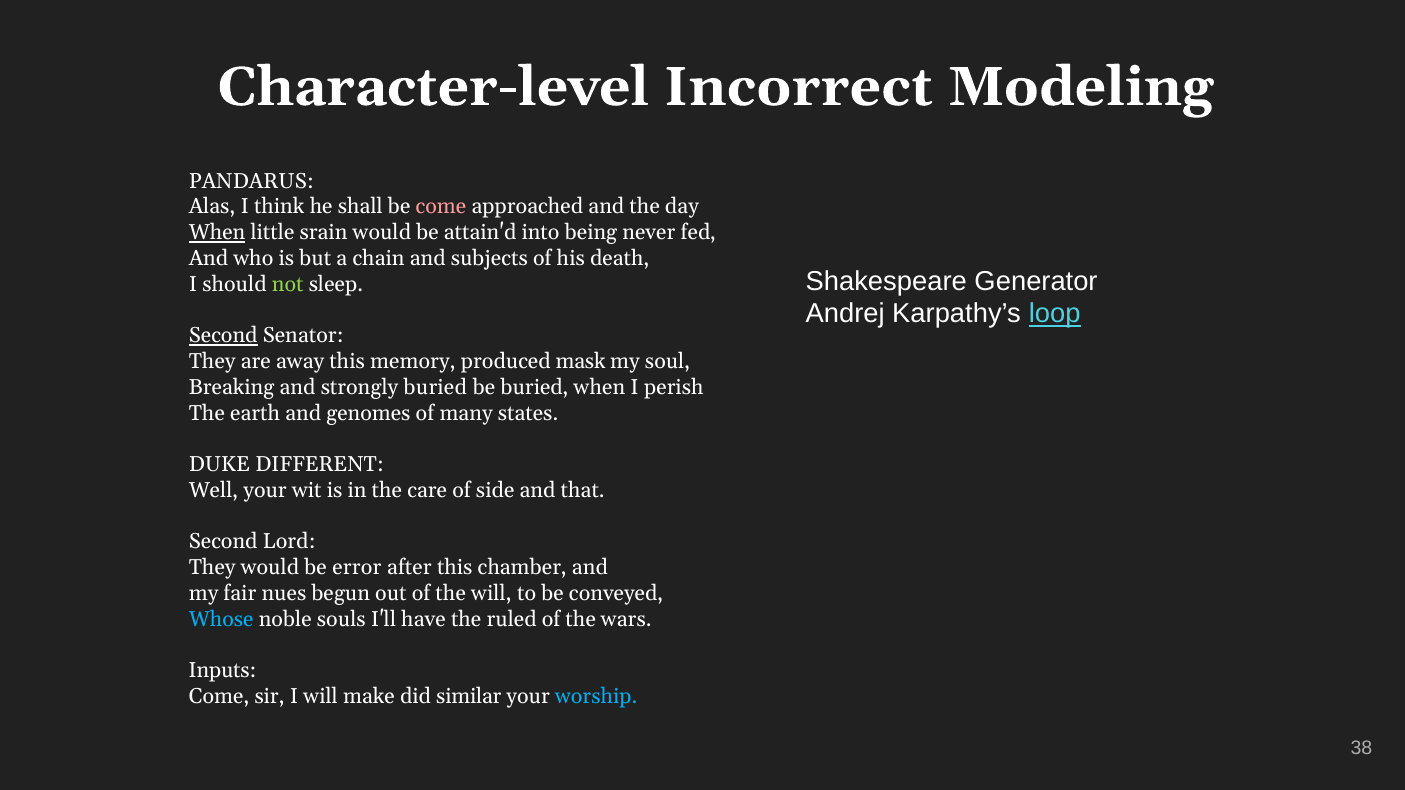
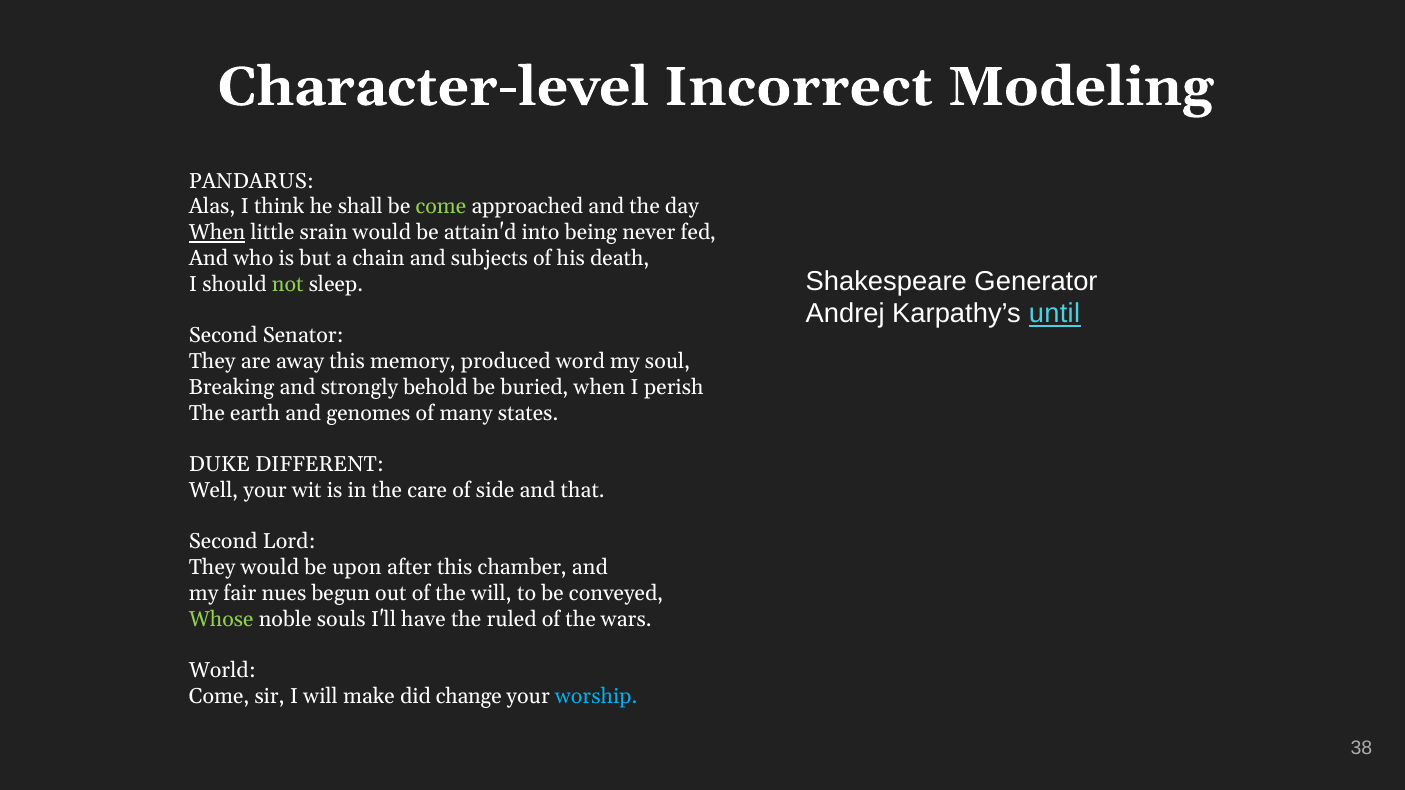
come at (441, 207) colour: pink -> light green
loop: loop -> until
Second at (223, 336) underline: present -> none
mask: mask -> word
strongly buried: buried -> behold
error: error -> upon
Whose colour: light blue -> light green
Inputs: Inputs -> World
similar: similar -> change
